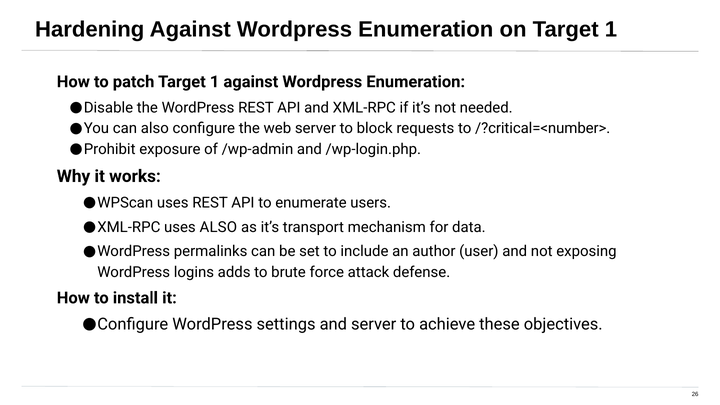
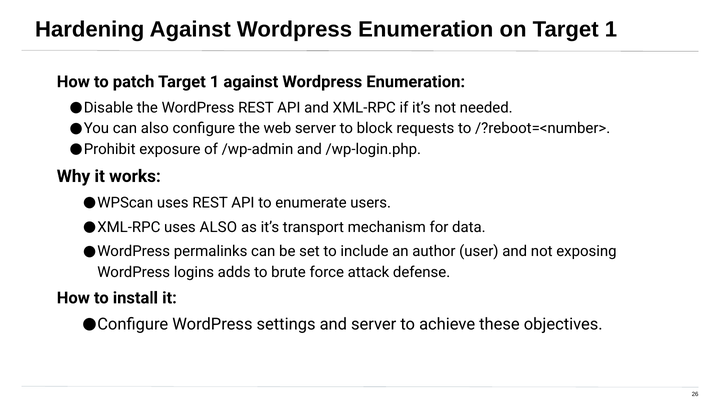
/?critical=<number>: /?critical=<number> -> /?reboot=<number>
